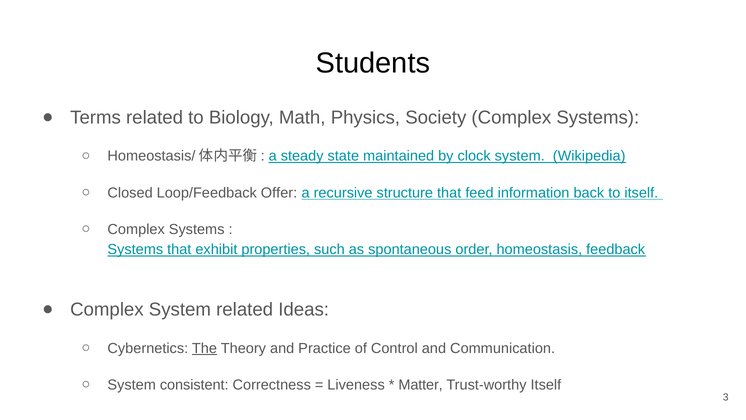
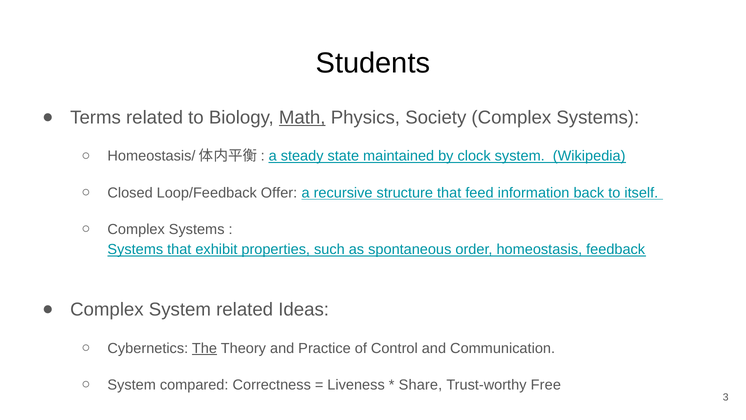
Math underline: none -> present
consistent: consistent -> compared
Matter: Matter -> Share
Trust-worthy Itself: Itself -> Free
